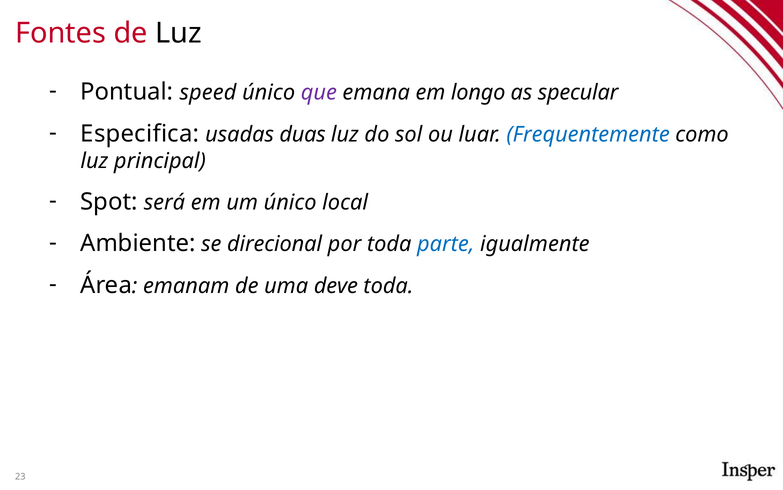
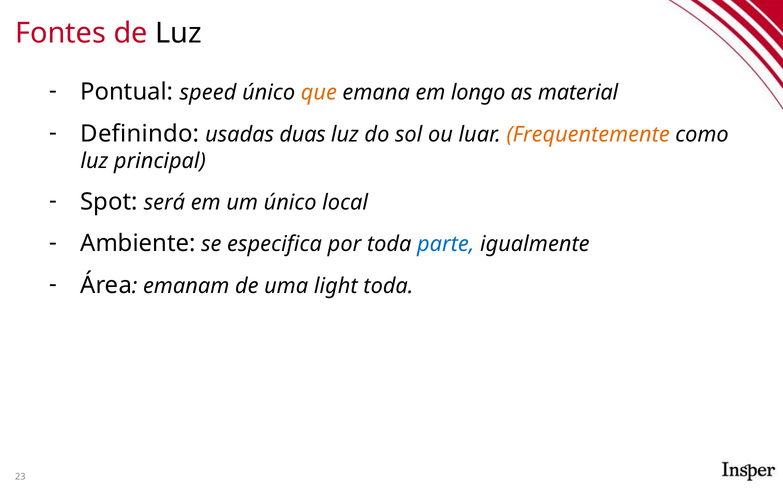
que colour: purple -> orange
specular: specular -> material
Especifica: Especifica -> Definindo
Frequentemente colour: blue -> orange
direcional: direcional -> especifica
deve: deve -> light
